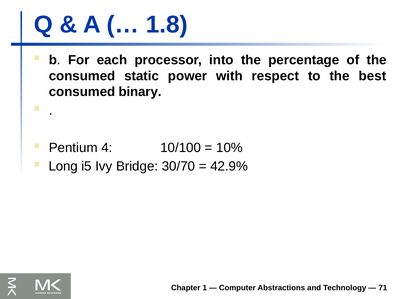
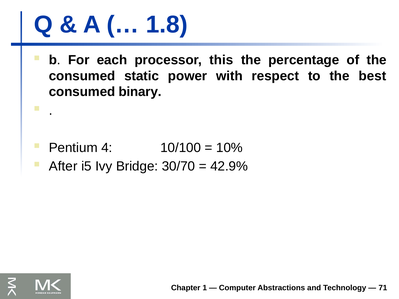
into: into -> this
Long: Long -> After
